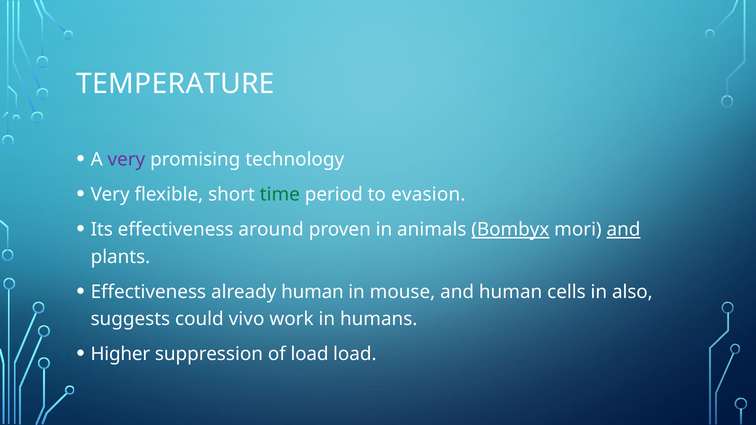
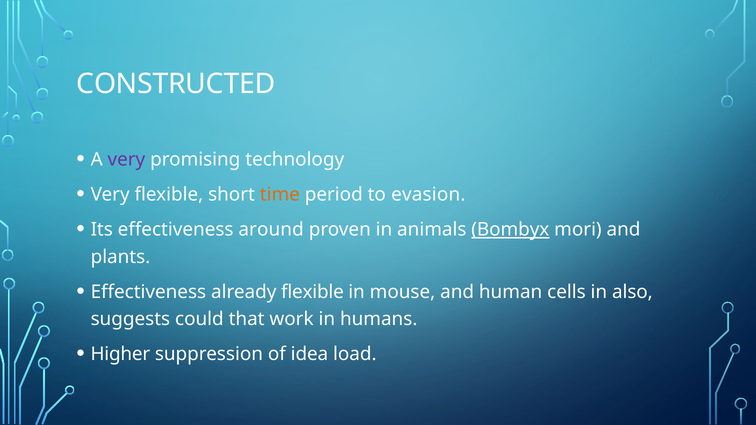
TEMPERATURE: TEMPERATURE -> CONSTRUCTED
time colour: green -> orange
and at (624, 230) underline: present -> none
already human: human -> flexible
vivo: vivo -> that
of load: load -> idea
